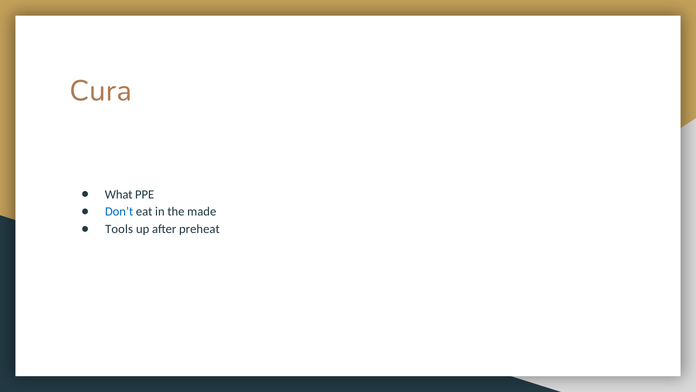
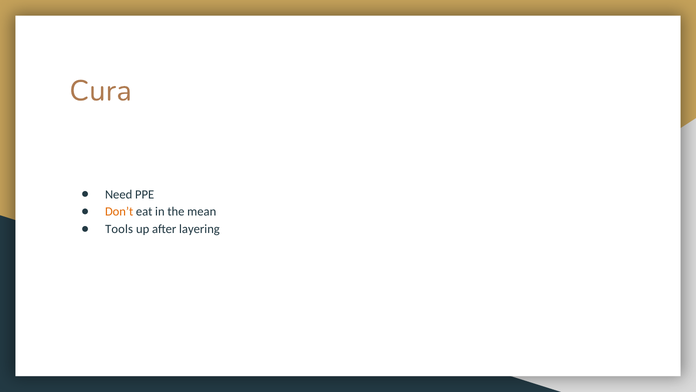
What: What -> Need
Don’t colour: blue -> orange
made: made -> mean
preheat: preheat -> layering
